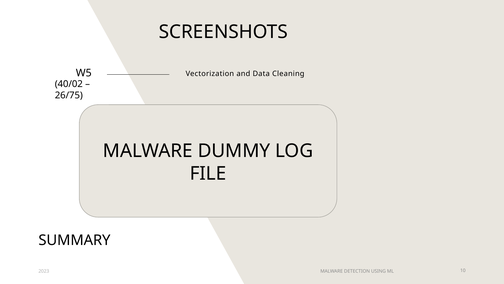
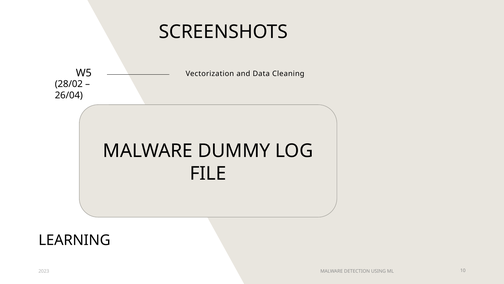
40/02: 40/02 -> 28/02
26/75: 26/75 -> 26/04
SUMMARY: SUMMARY -> LEARNING
